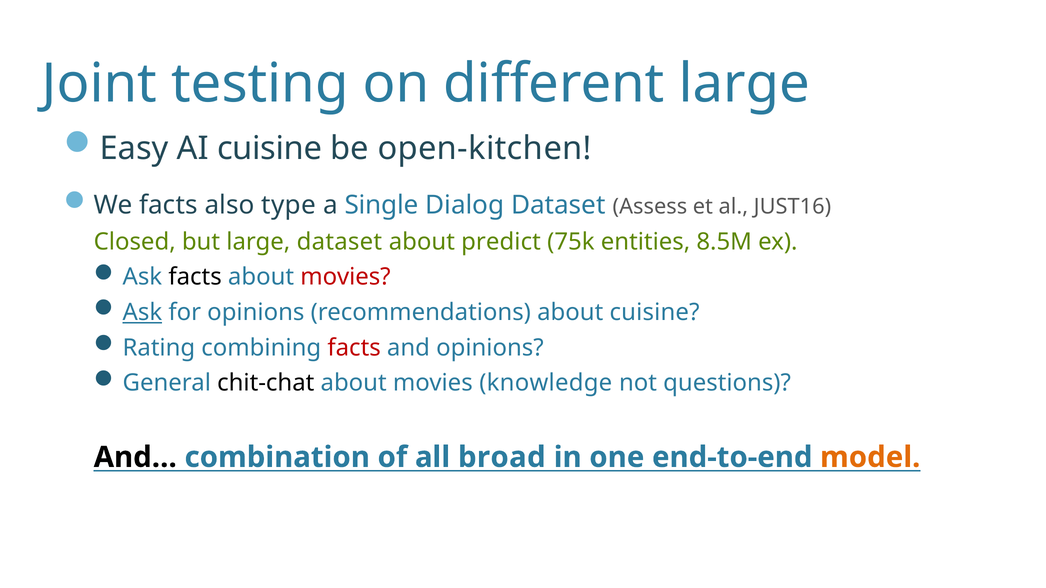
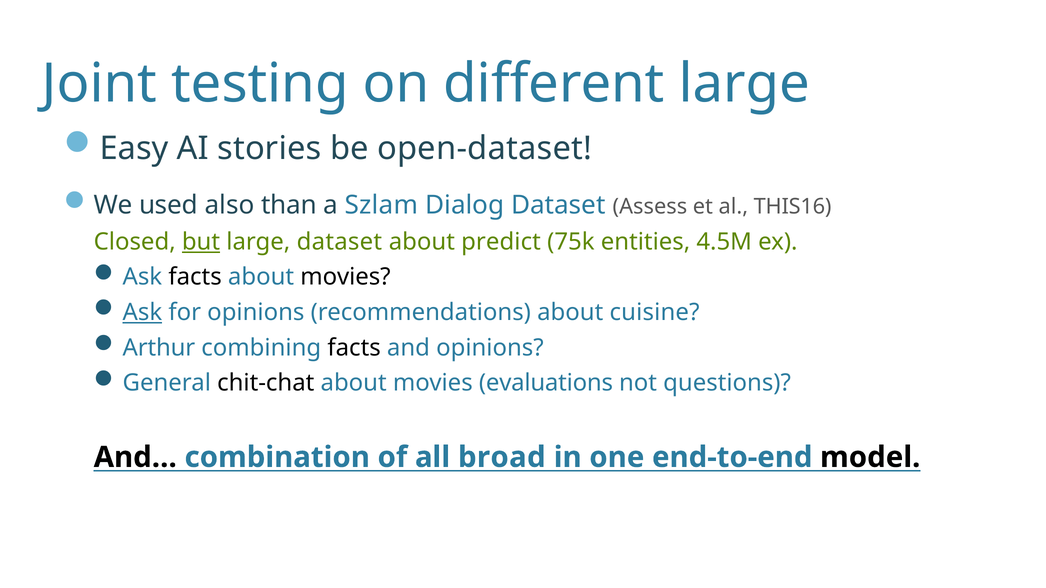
AI cuisine: cuisine -> stories
open-kitchen: open-kitchen -> open-dataset
We facts: facts -> used
type: type -> than
Single: Single -> Szlam
JUST16: JUST16 -> THIS16
but underline: none -> present
8.5M: 8.5M -> 4.5M
movies at (345, 277) colour: red -> black
Rating: Rating -> Arthur
facts at (354, 348) colour: red -> black
knowledge: knowledge -> evaluations
model colour: orange -> black
